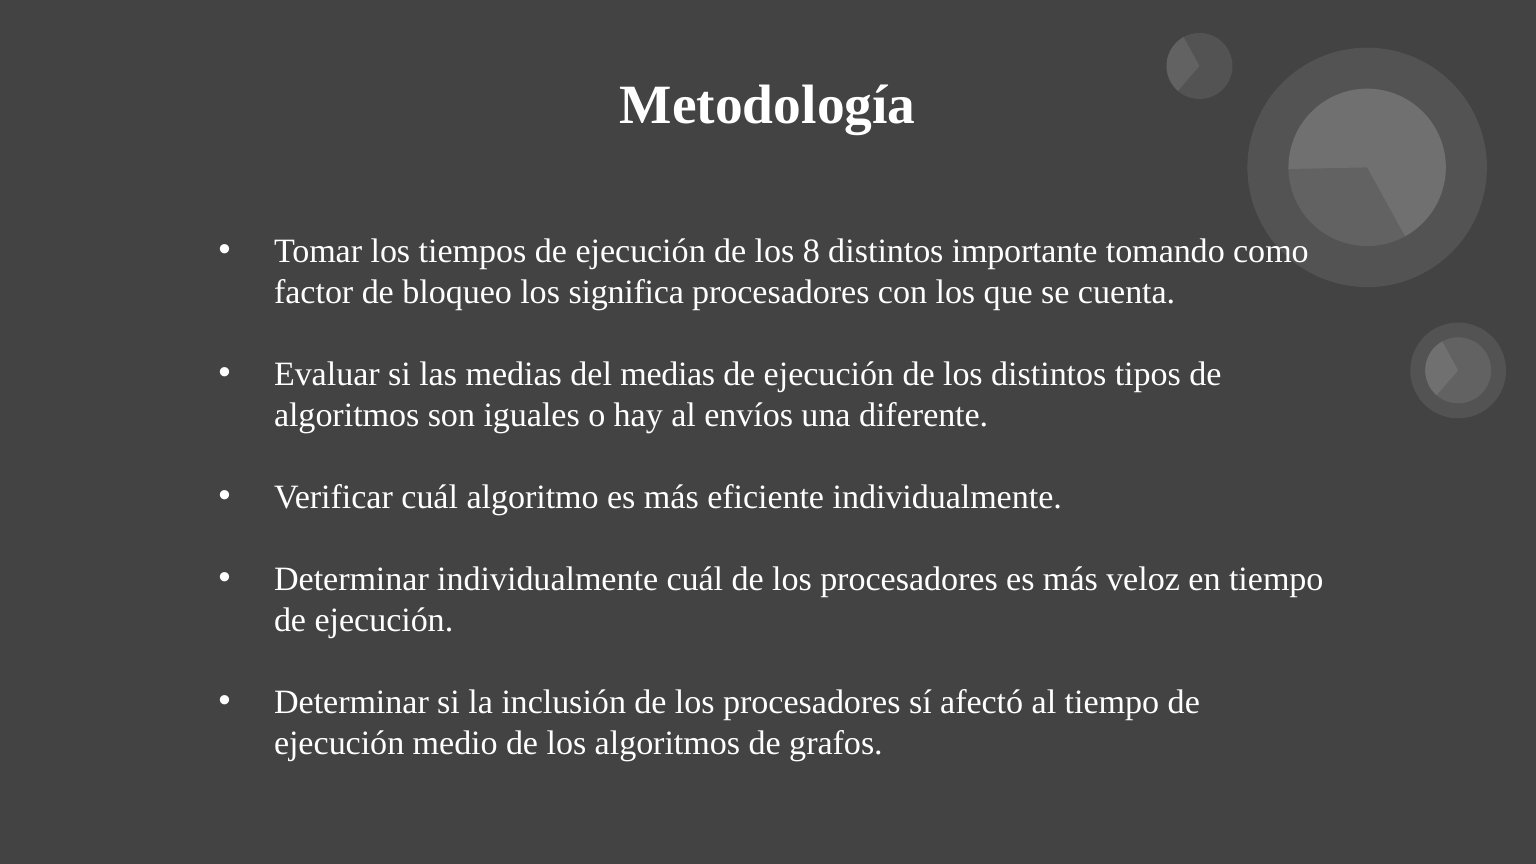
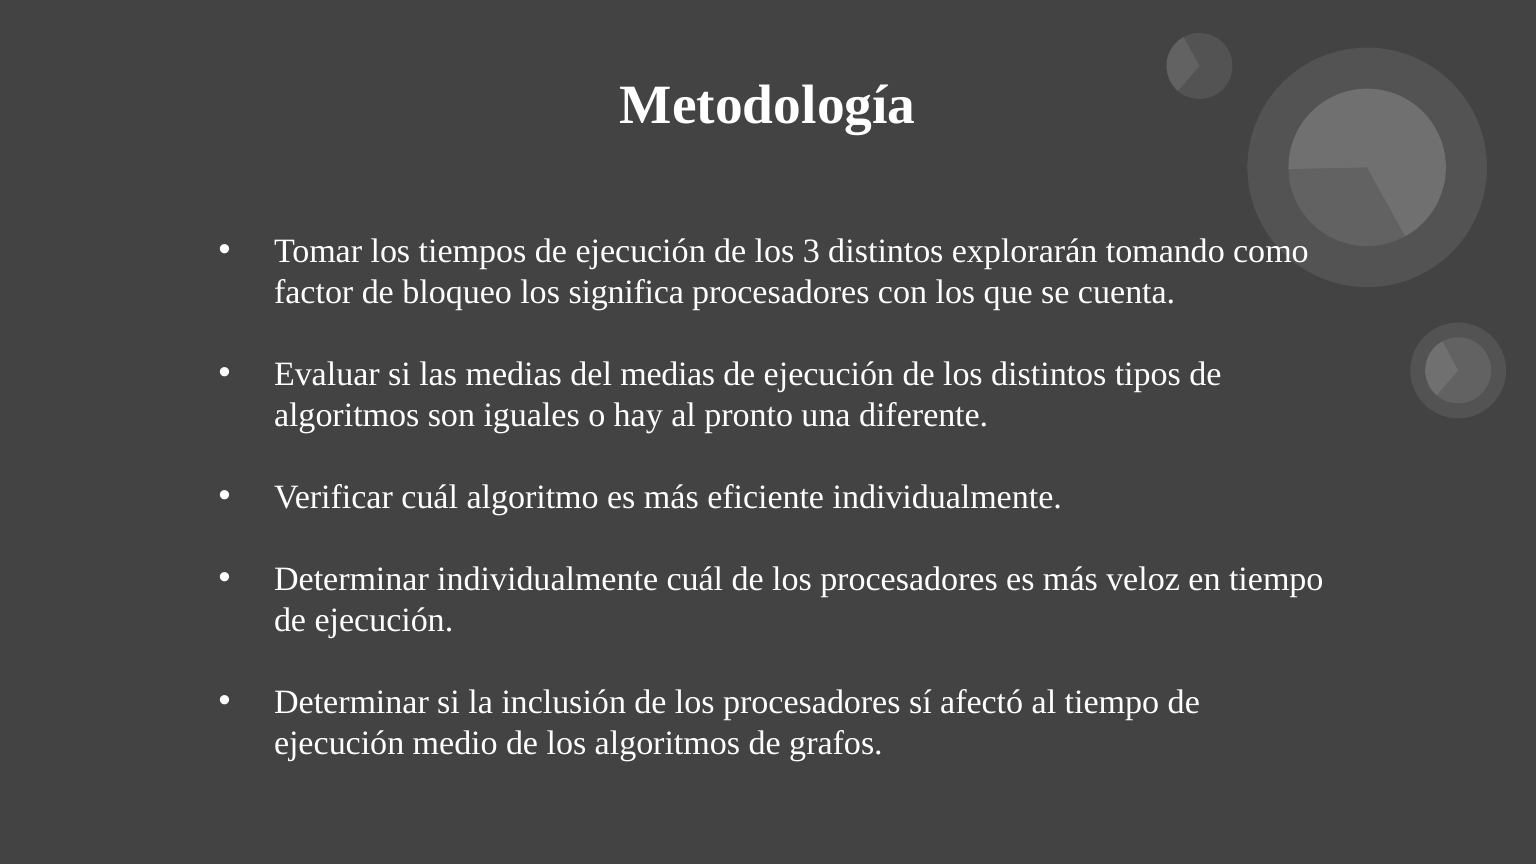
8: 8 -> 3
importante: importante -> explorarán
envíos: envíos -> pronto
